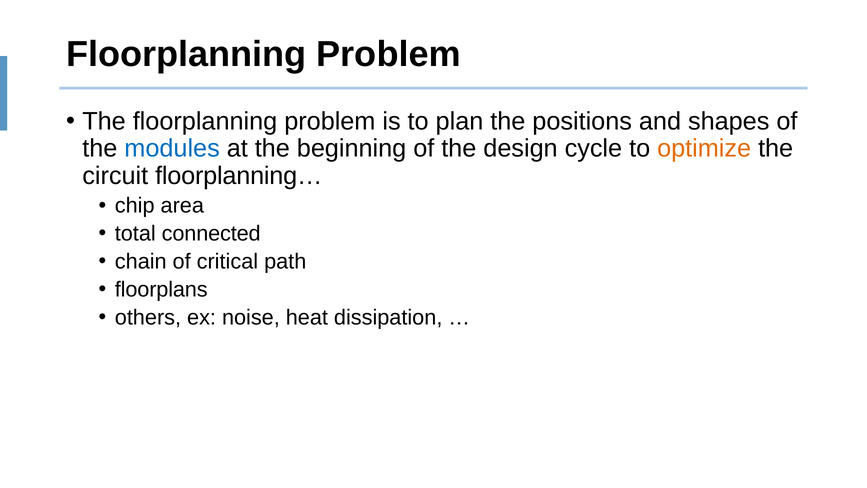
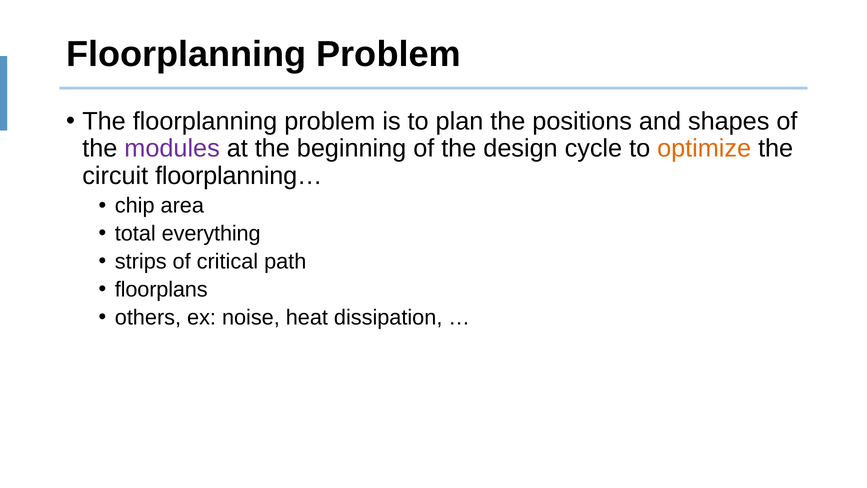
modules colour: blue -> purple
connected: connected -> everything
chain: chain -> strips
